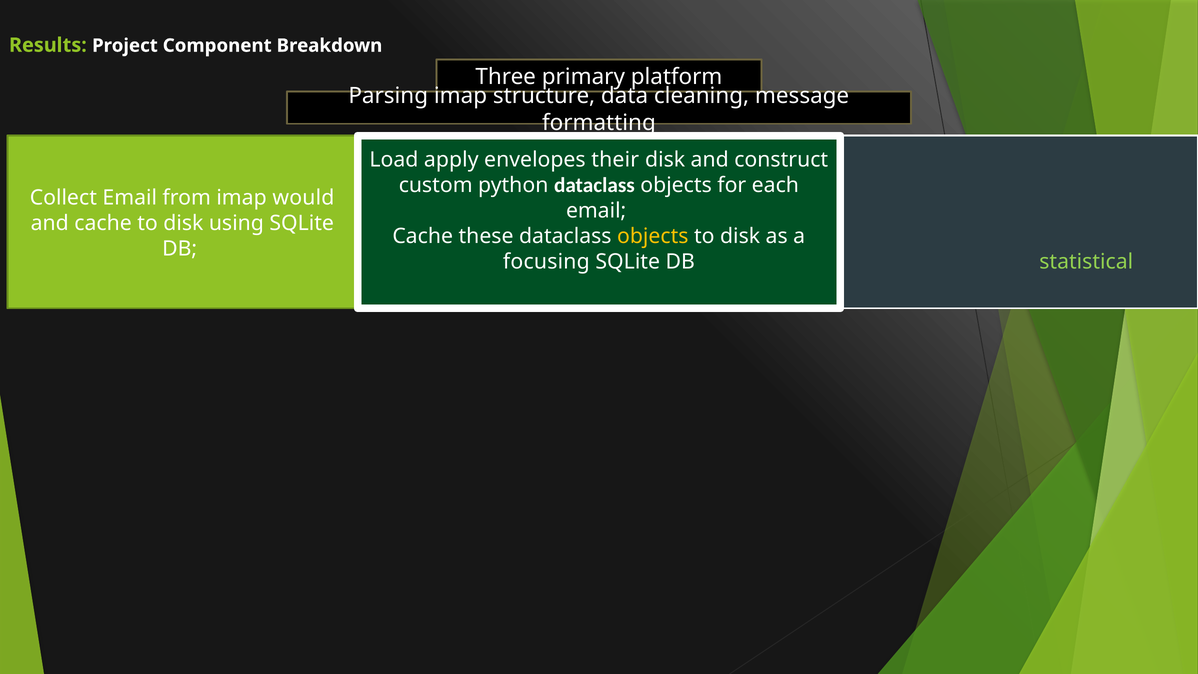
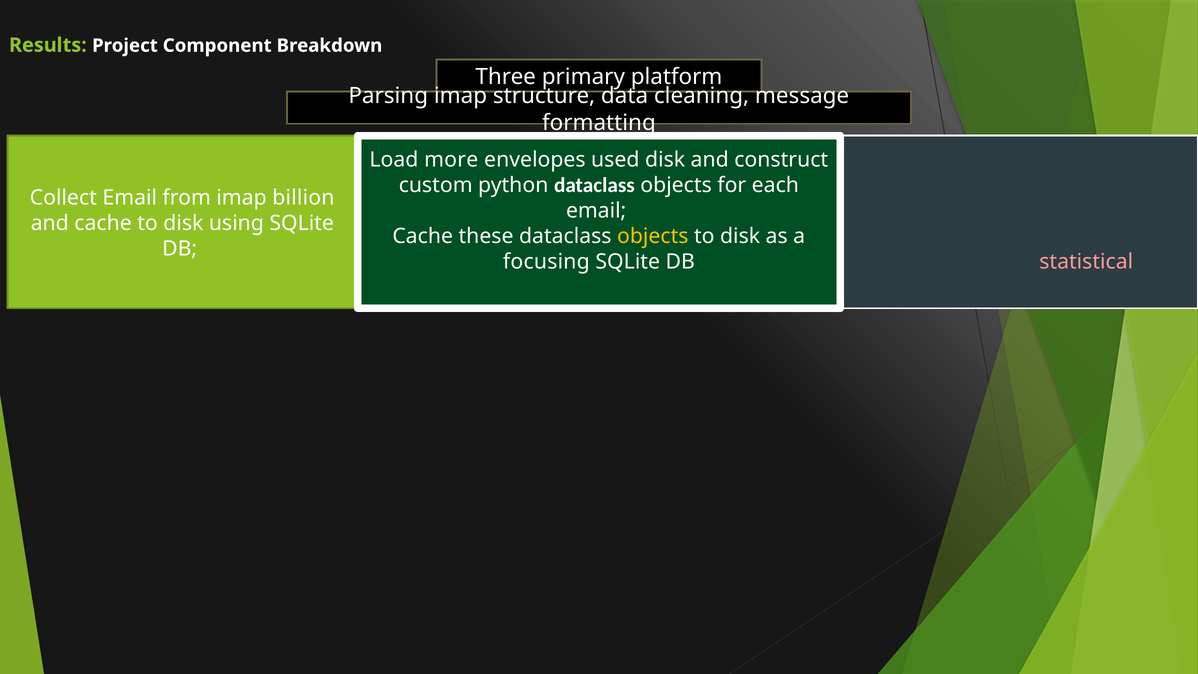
Load apply: apply -> more
their: their -> used
would: would -> billion
statistical at (1086, 262) colour: light green -> pink
